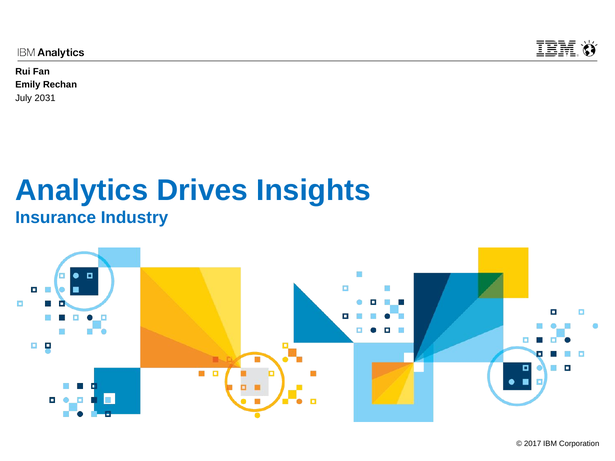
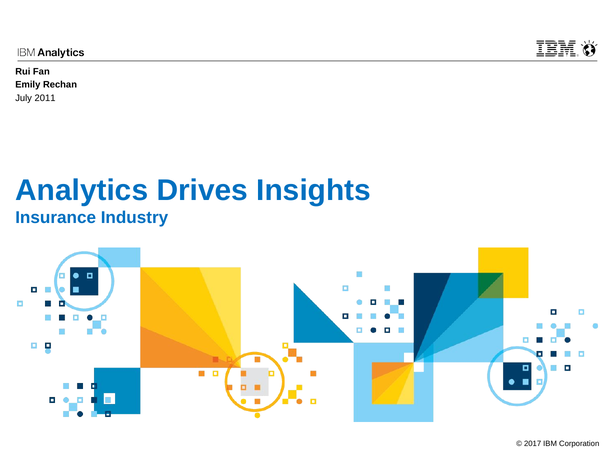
2031: 2031 -> 2011
